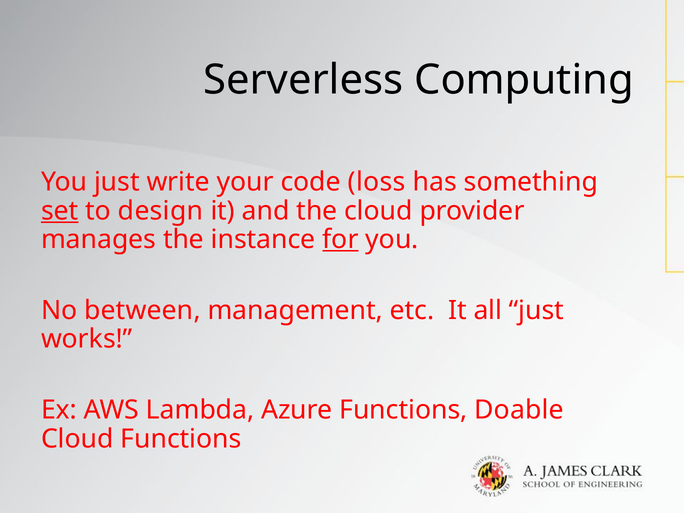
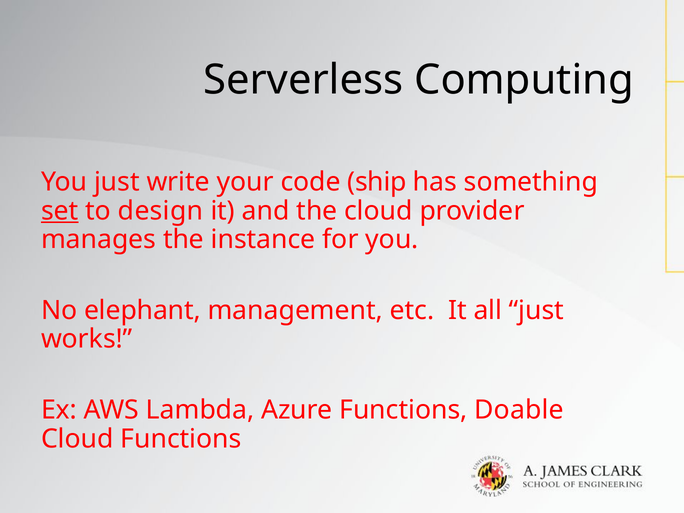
loss: loss -> ship
for underline: present -> none
between: between -> elephant
